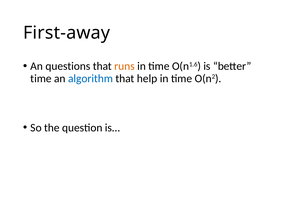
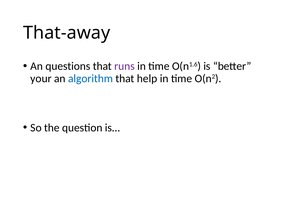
First-away: First-away -> That-away
runs colour: orange -> purple
time at (41, 78): time -> your
